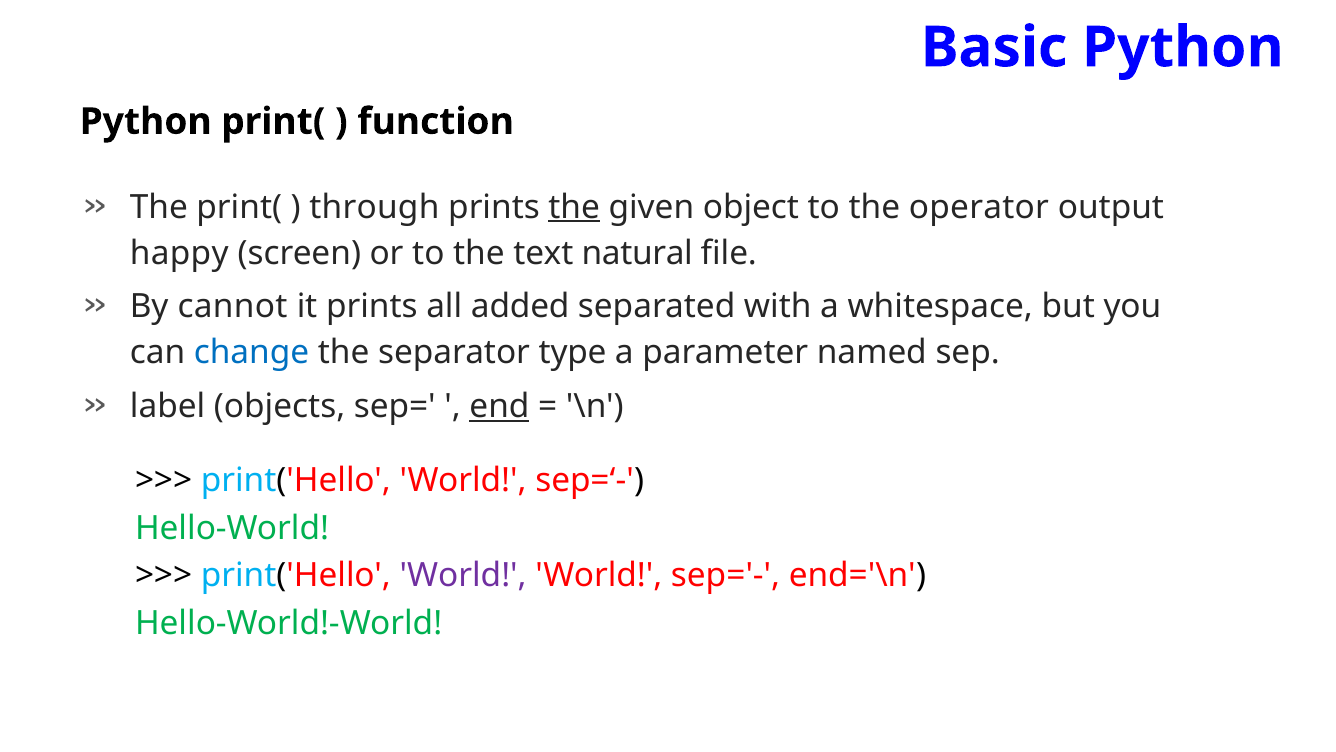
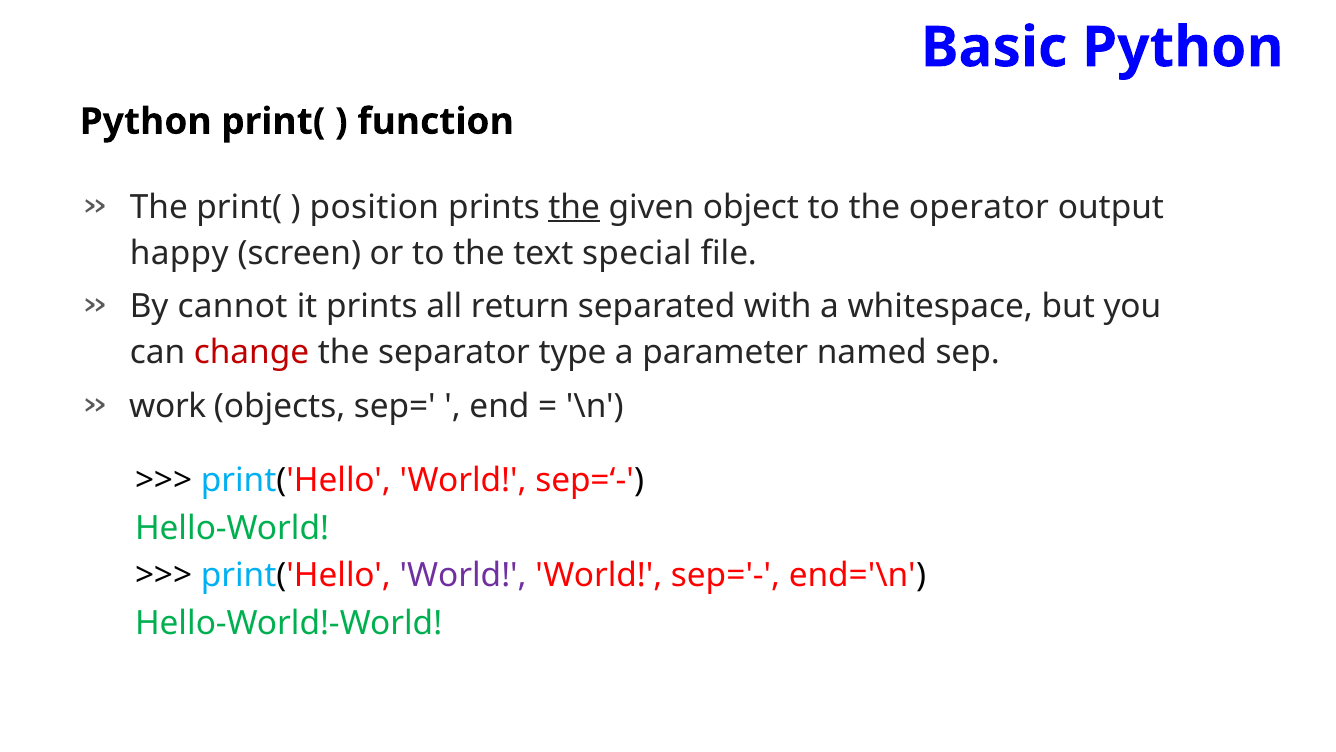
through: through -> position
natural: natural -> special
added: added -> return
change colour: blue -> red
label: label -> work
end underline: present -> none
